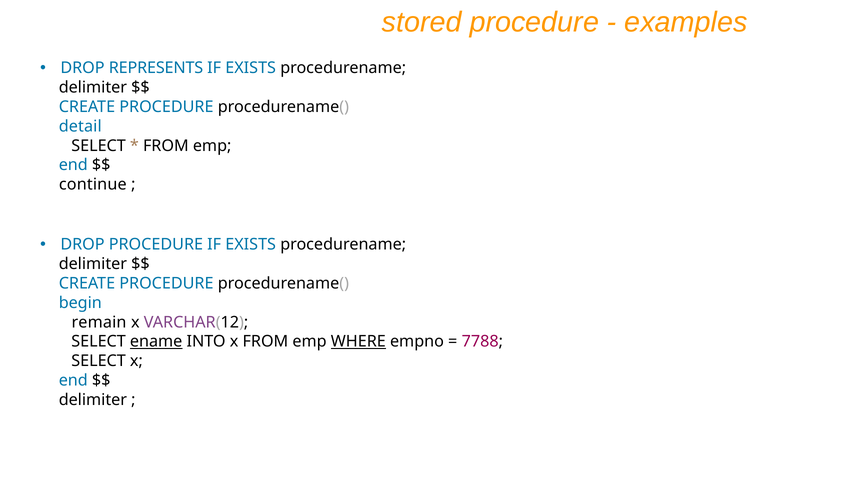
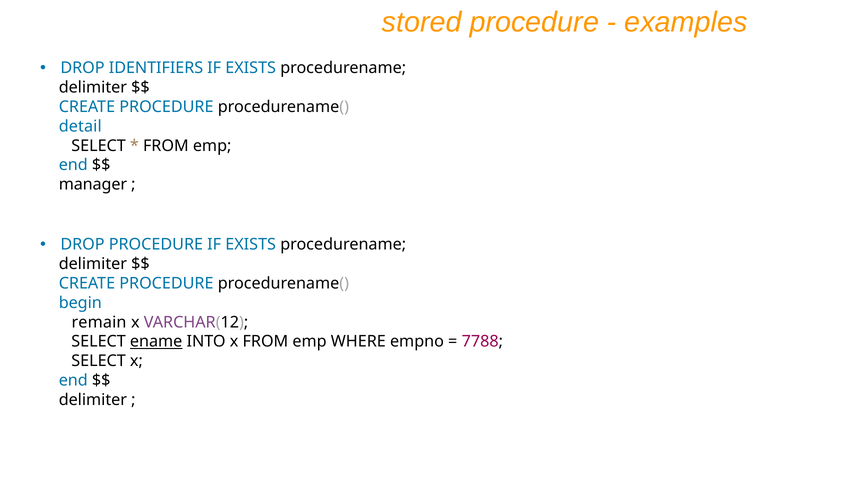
REPRESENTS: REPRESENTS -> IDENTIFIERS
continue: continue -> manager
WHERE underline: present -> none
